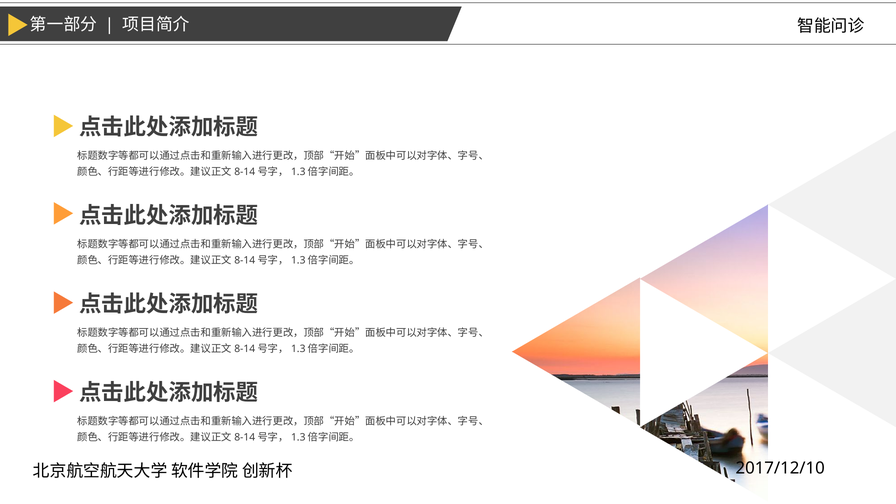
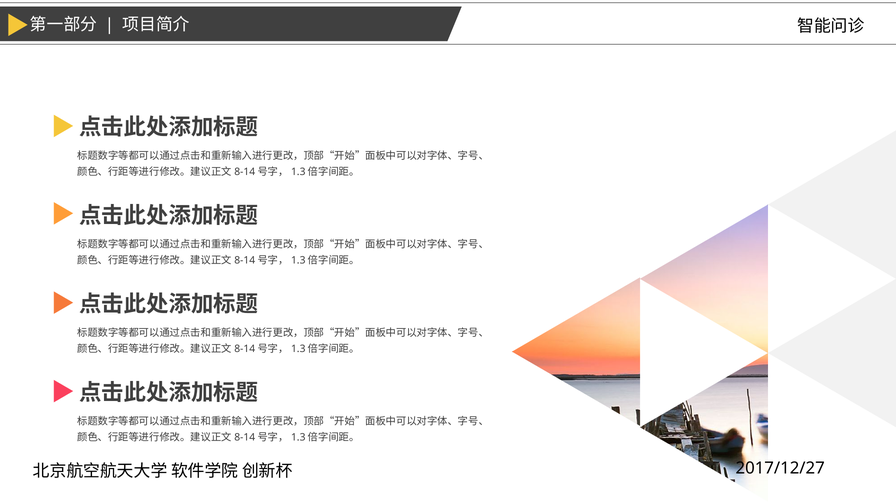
2017/12/10: 2017/12/10 -> 2017/12/27
